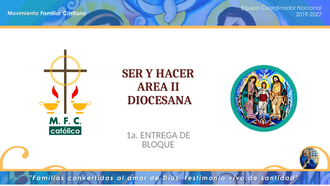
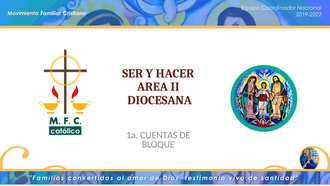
ENTREGA: ENTREGA -> CUENTAS
